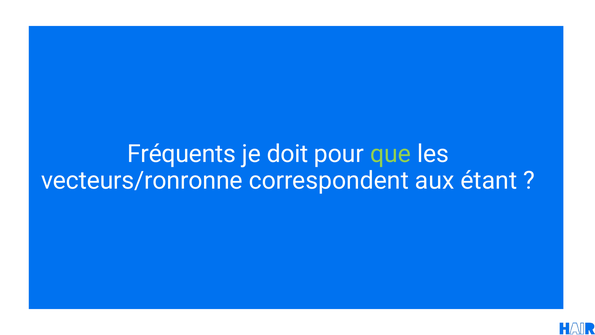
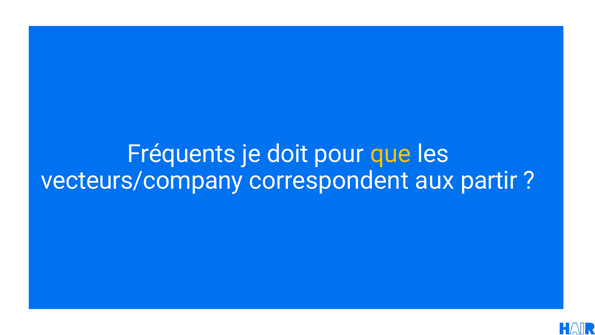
que colour: light green -> yellow
vecteurs/ronronne: vecteurs/ronronne -> vecteurs/company
étant: étant -> partir
